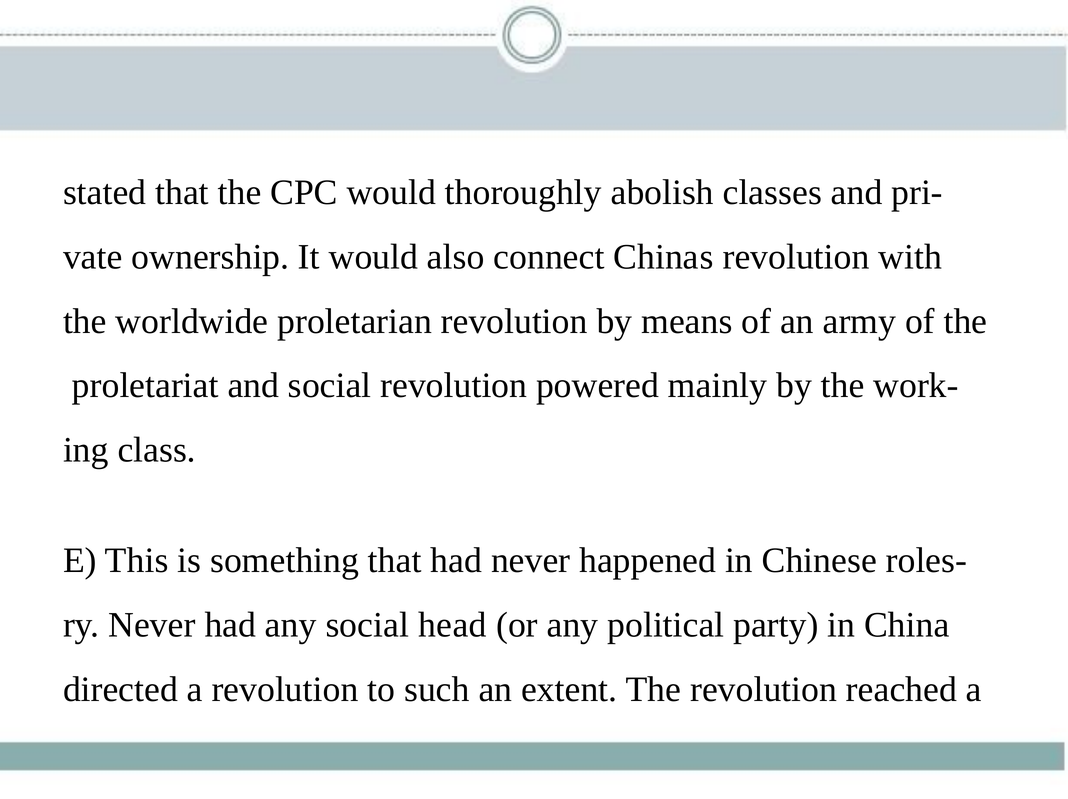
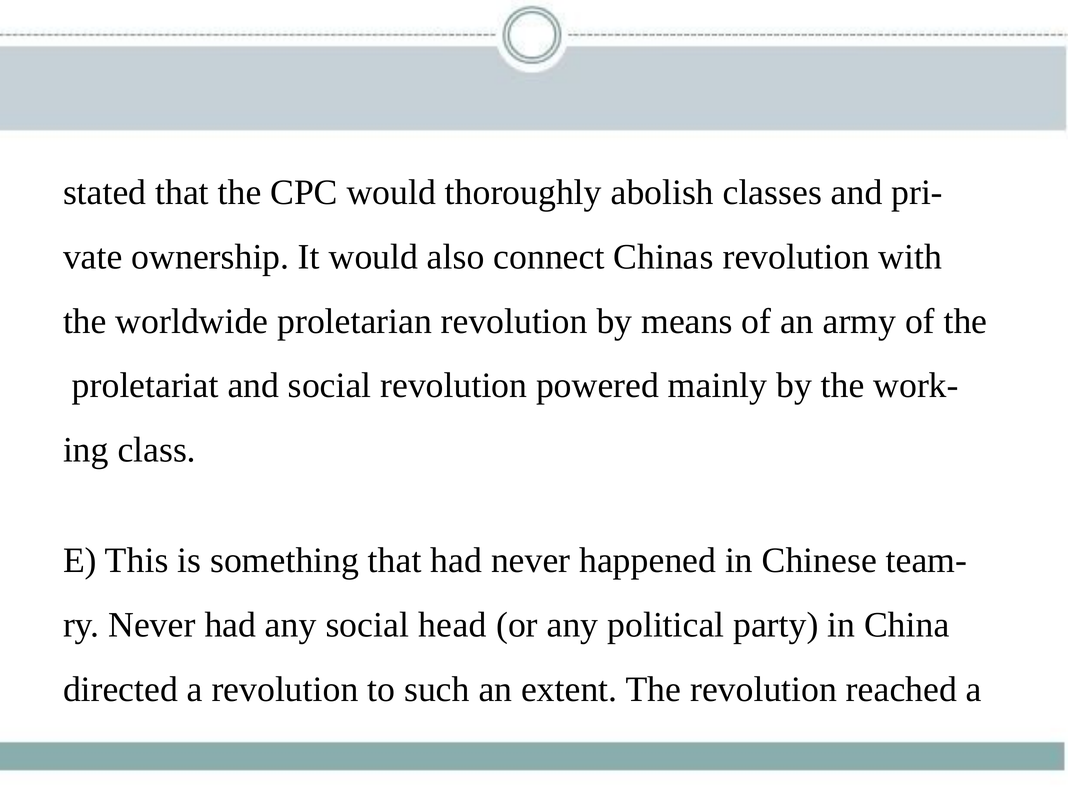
roles-: roles- -> team-
